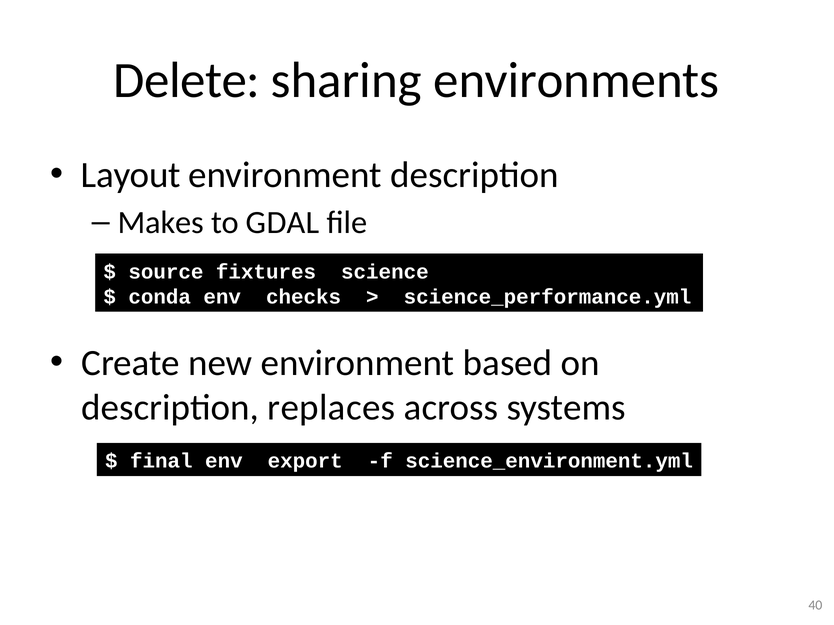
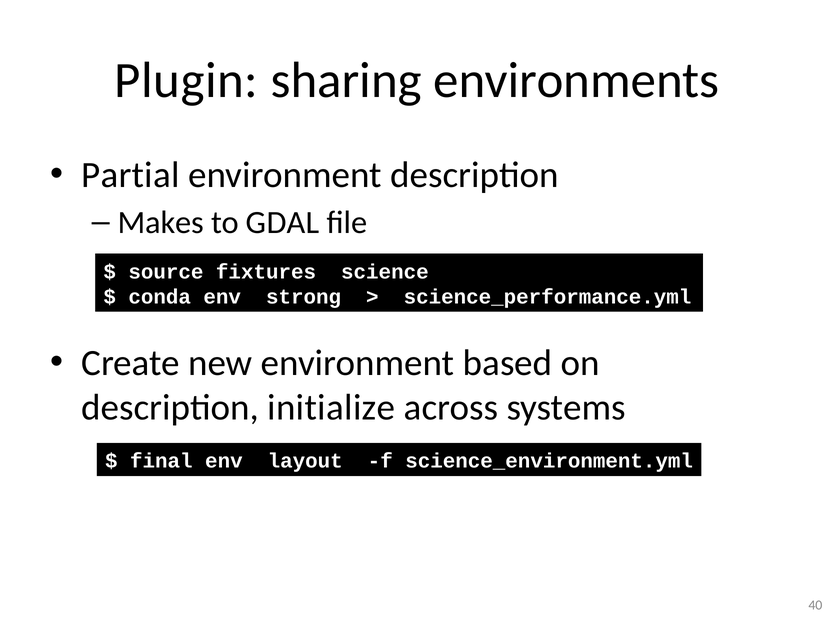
Delete: Delete -> Plugin
Layout: Layout -> Partial
checks: checks -> strong
replaces: replaces -> initialize
export: export -> layout
